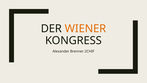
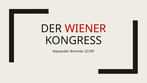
WIENER colour: orange -> red
